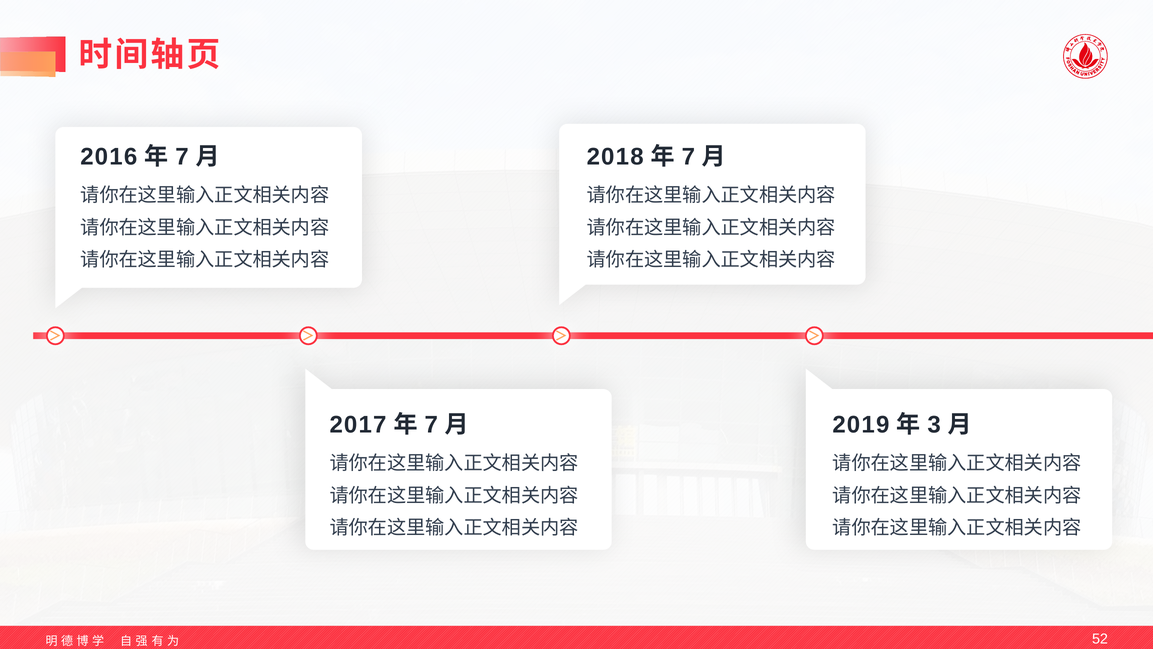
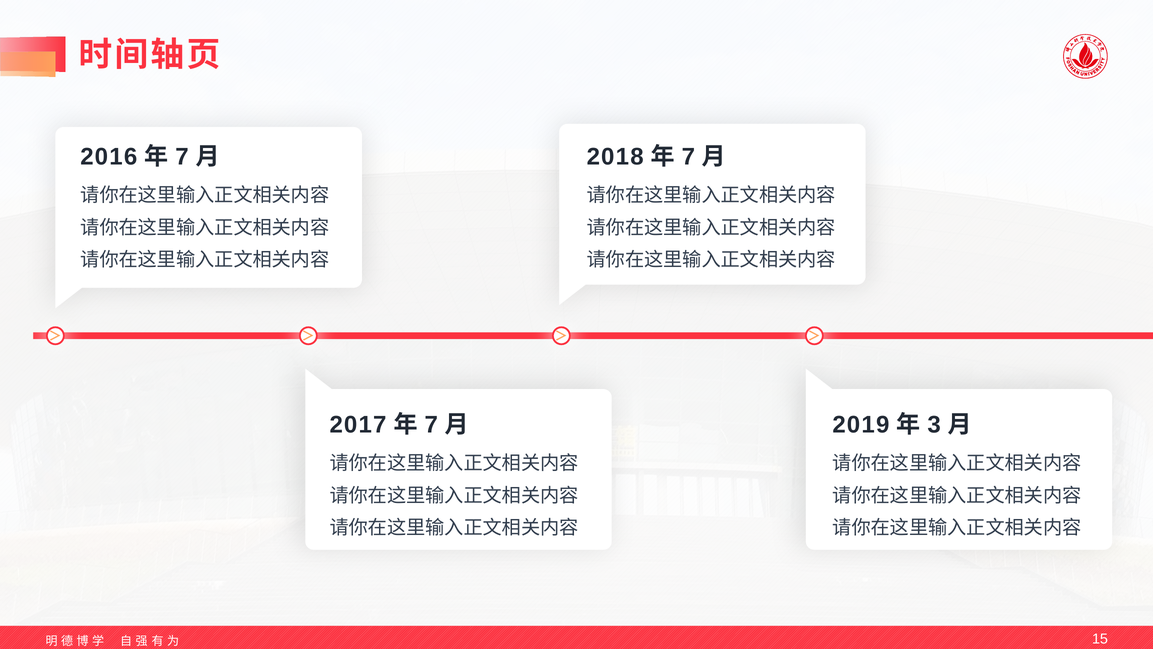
52: 52 -> 15
